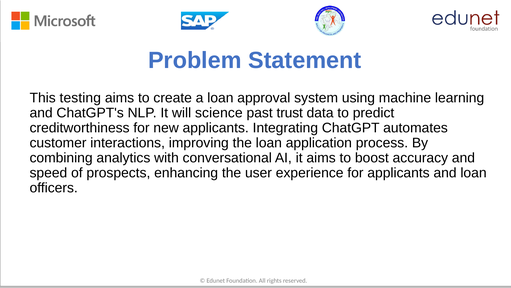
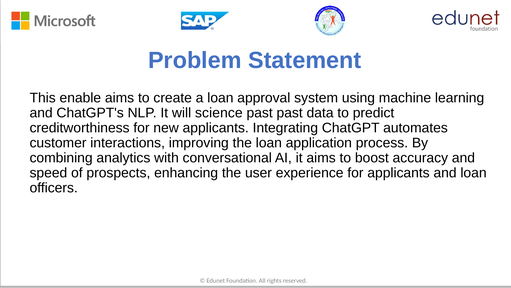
testing: testing -> enable
past trust: trust -> past
